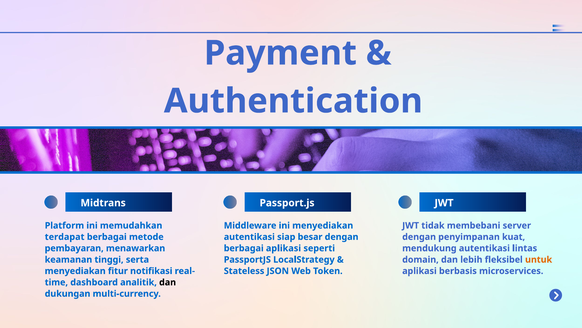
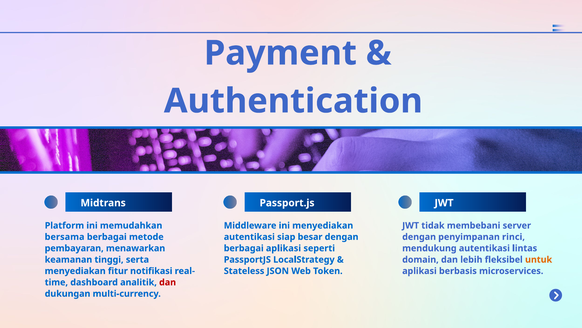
terdapat: terdapat -> bersama
kuat: kuat -> rinci
dan at (168, 282) colour: black -> red
